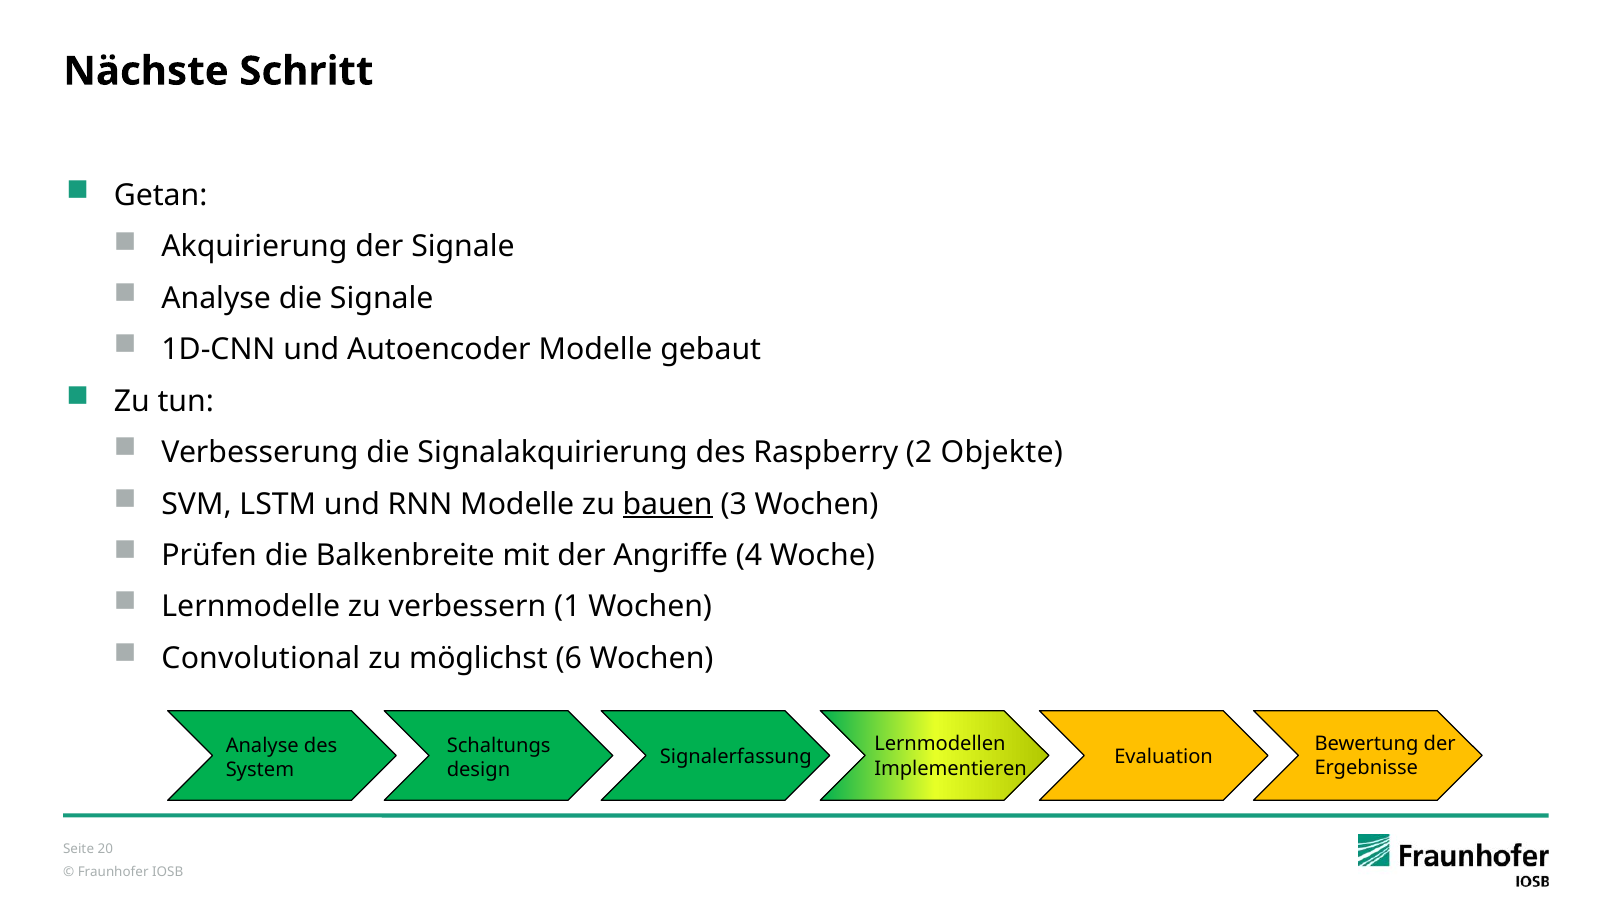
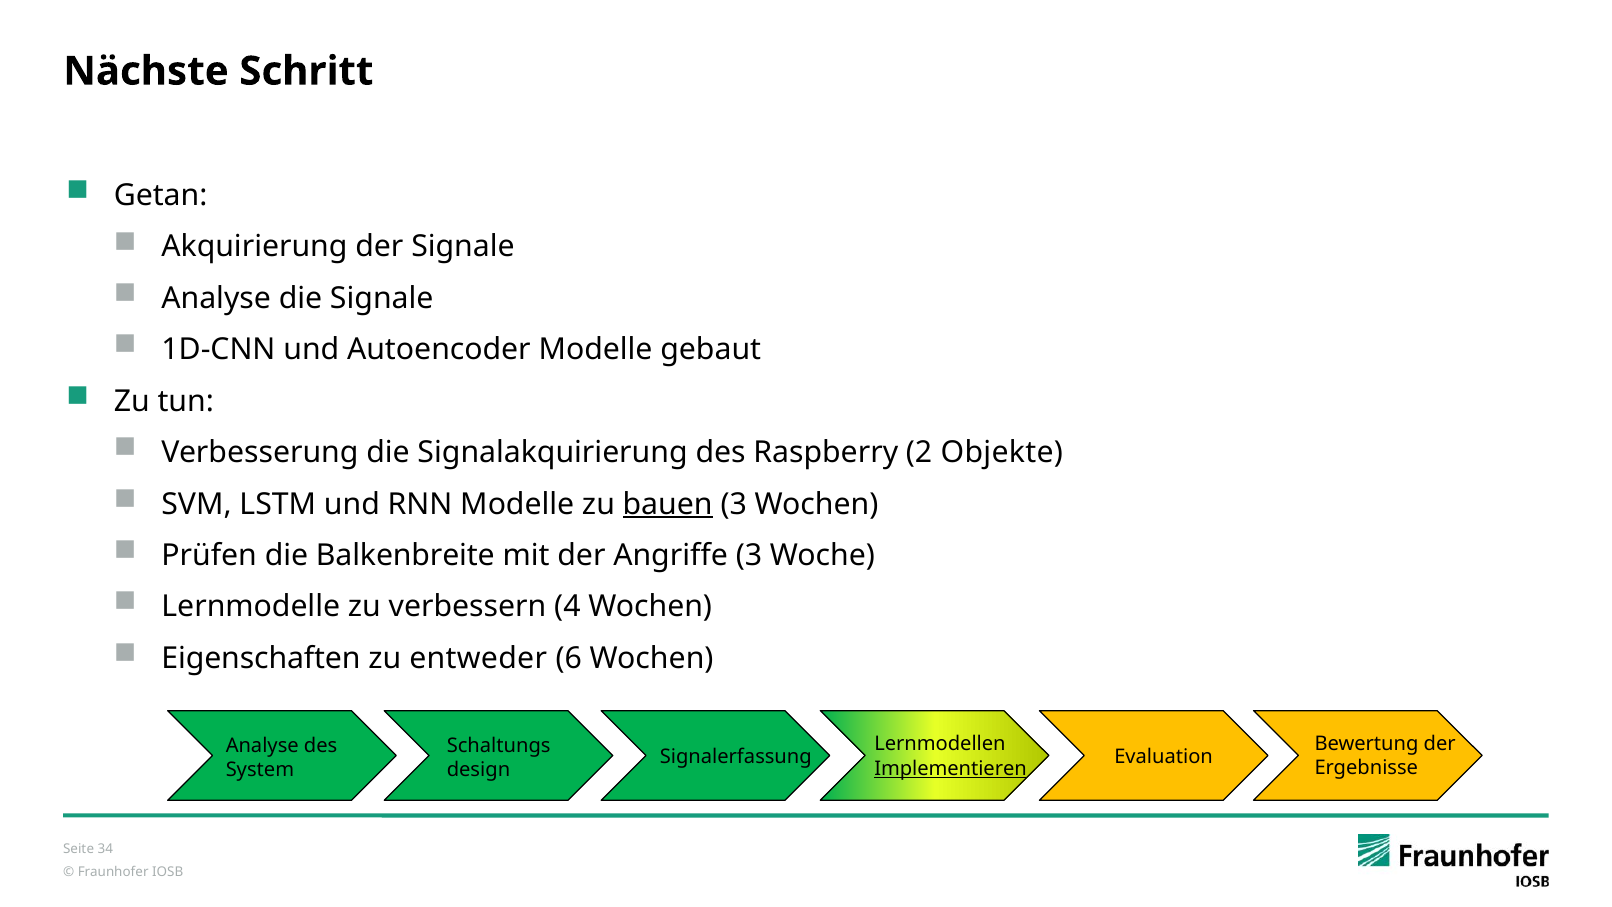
Angriffe 4: 4 -> 3
1: 1 -> 4
Convolutional: Convolutional -> Eigenschaften
möglichst: möglichst -> entweder
Implementieren underline: none -> present
20: 20 -> 34
